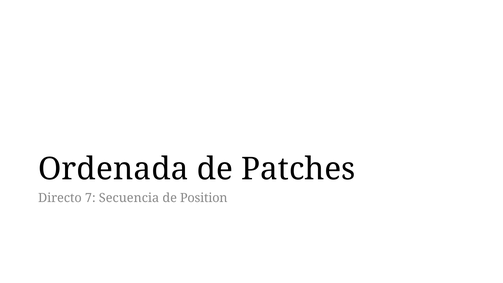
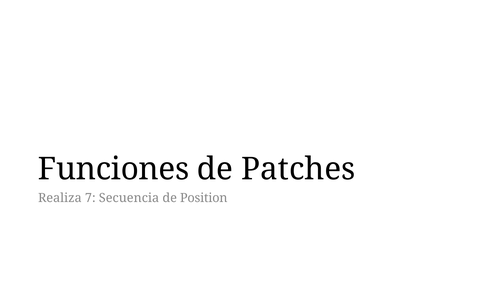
Ordenada: Ordenada -> Funciones
Directo: Directo -> Realiza
